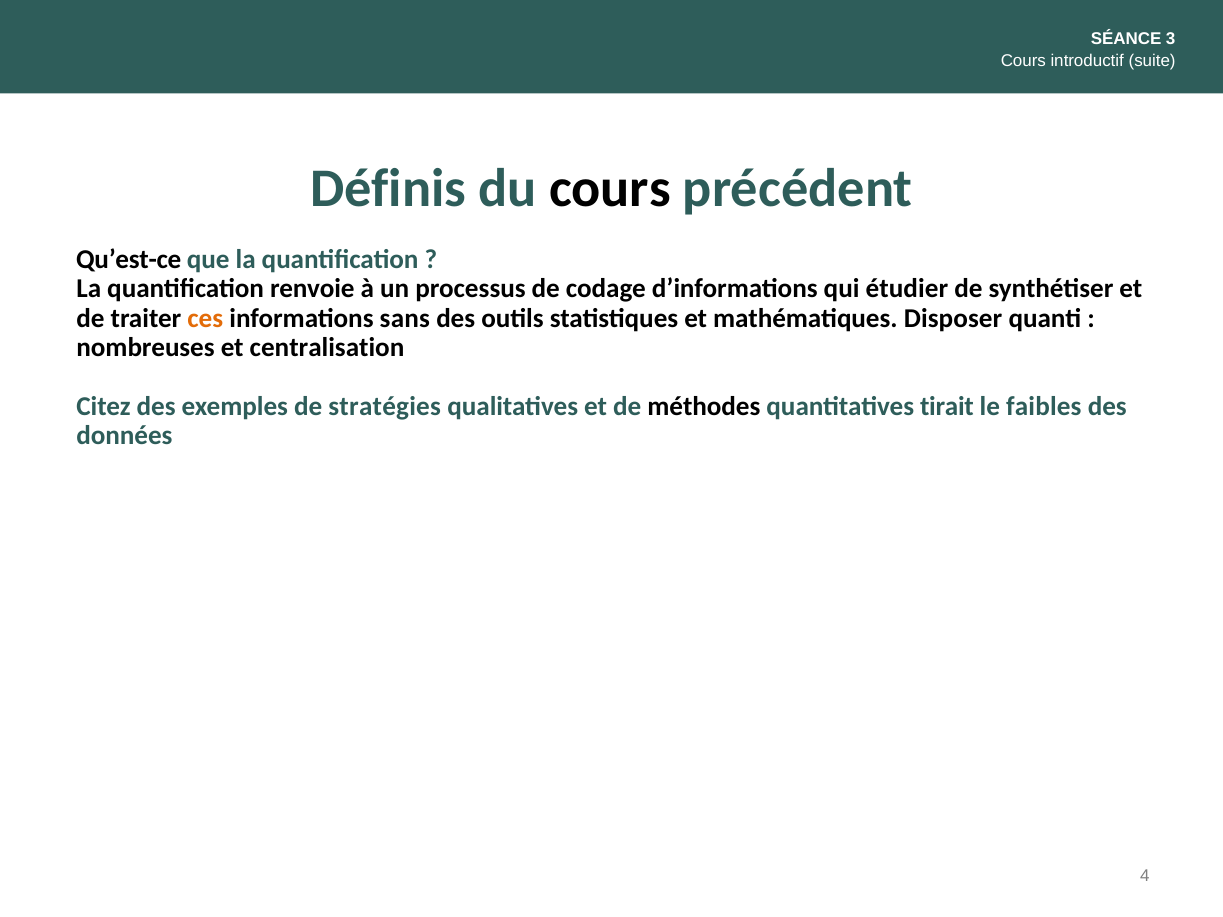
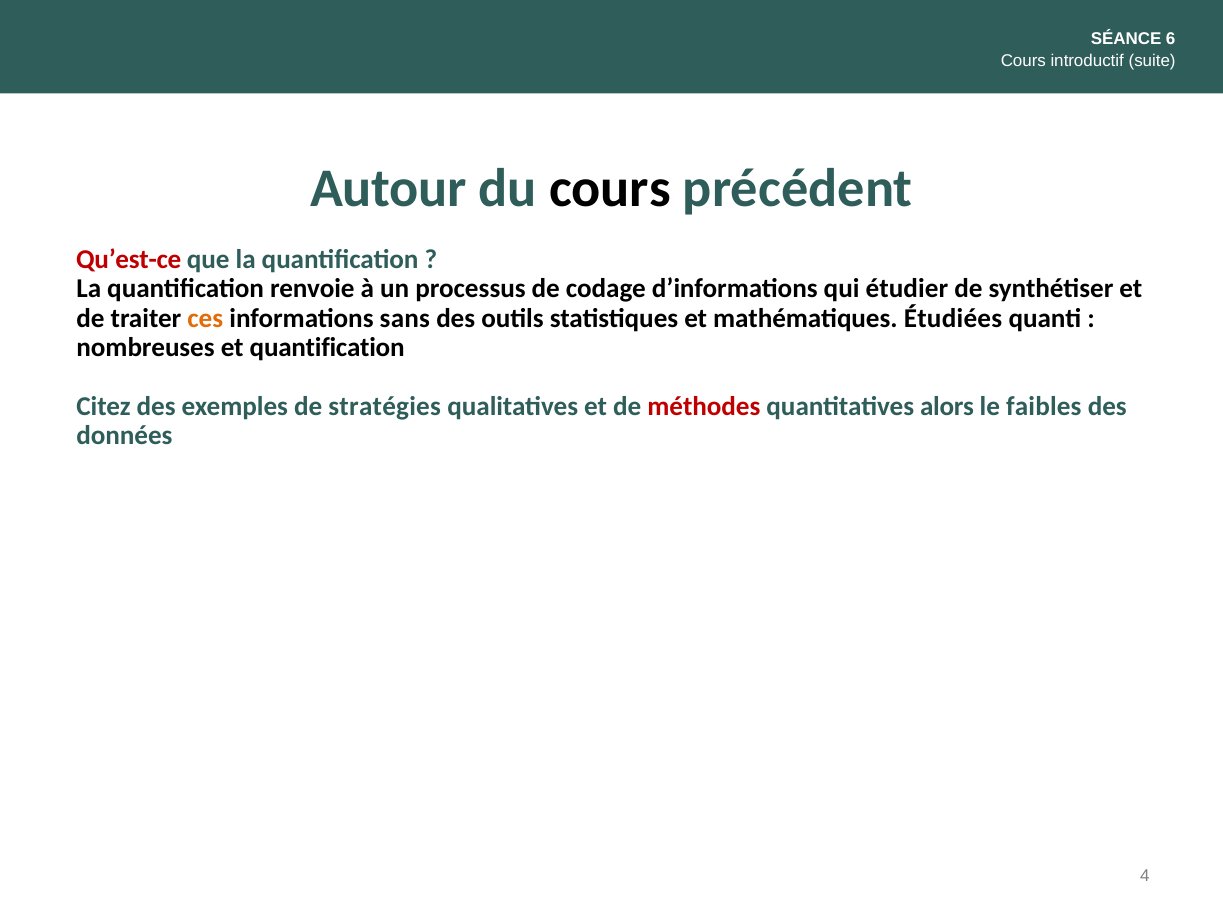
3: 3 -> 6
Définis: Définis -> Autour
Qu’est-ce colour: black -> red
Disposer: Disposer -> Étudiées
et centralisation: centralisation -> quantification
méthodes colour: black -> red
tirait: tirait -> alors
